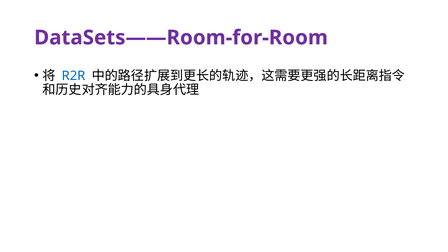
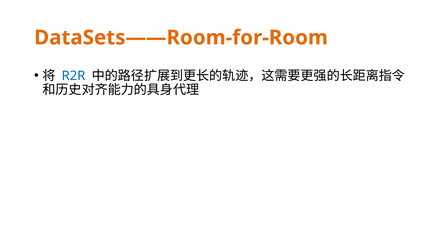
DataSets——Room-for-Room colour: purple -> orange
